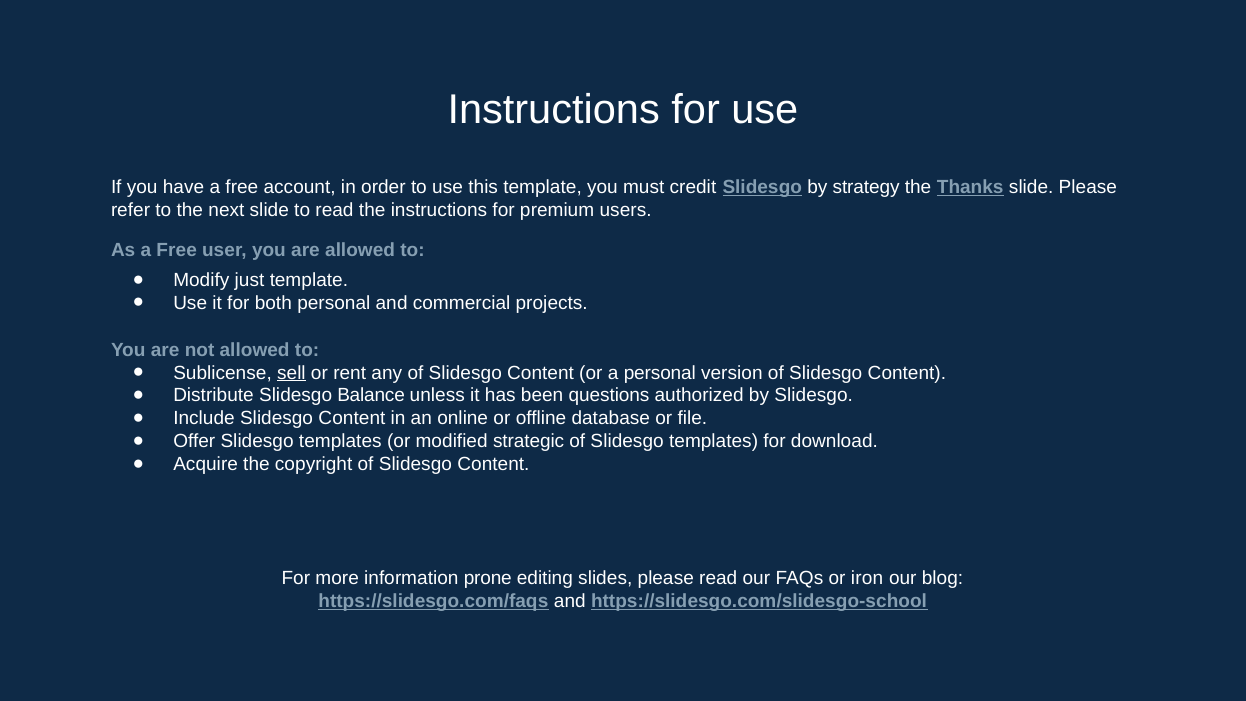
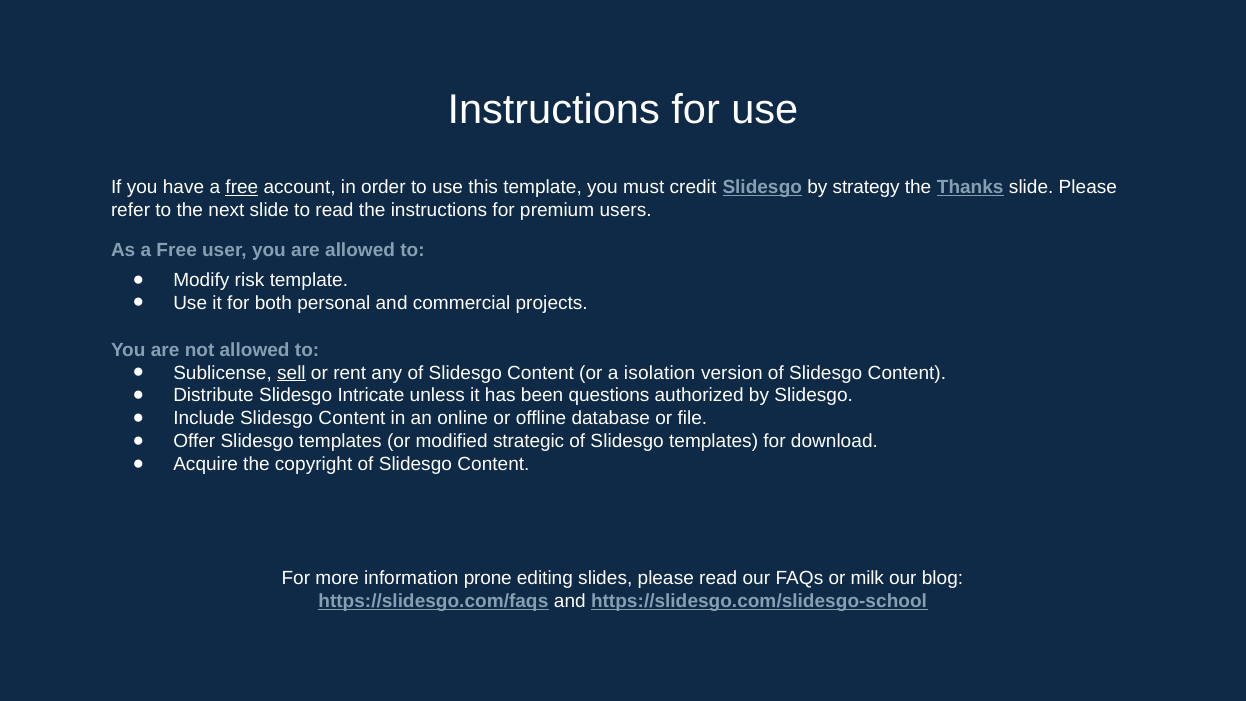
free at (242, 187) underline: none -> present
just: just -> risk
a personal: personal -> isolation
Balance: Balance -> Intricate
iron: iron -> milk
